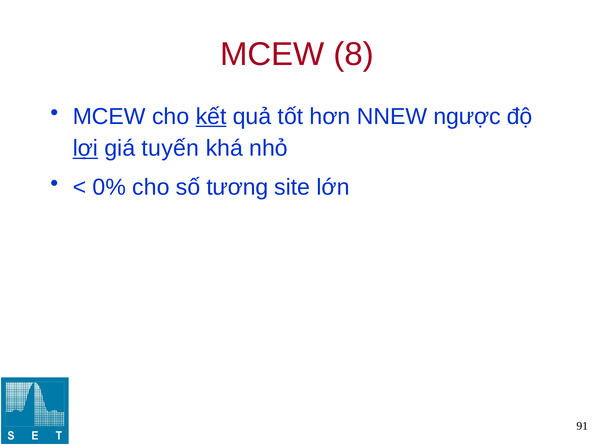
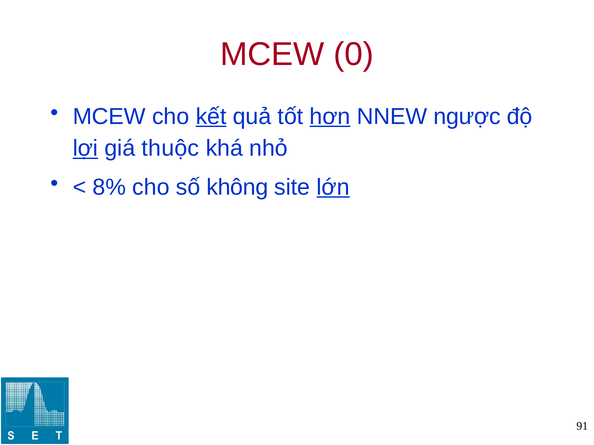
8: 8 -> 0
hơn underline: none -> present
tuyến: tuyến -> thuộc
0%: 0% -> 8%
tương: tương -> không
lớn underline: none -> present
